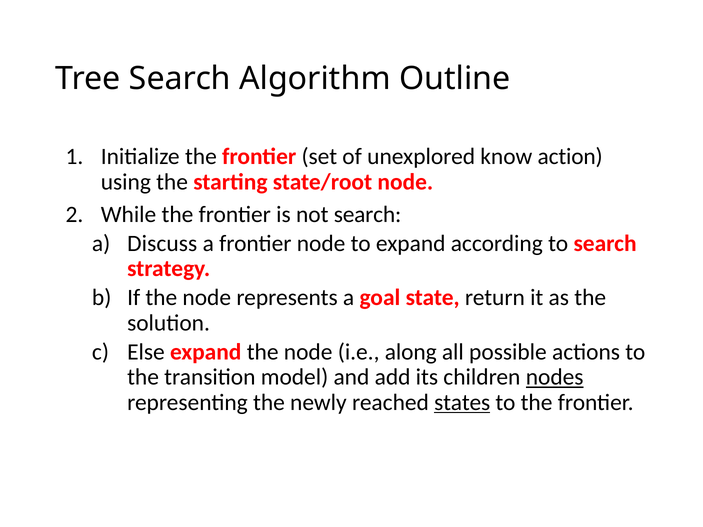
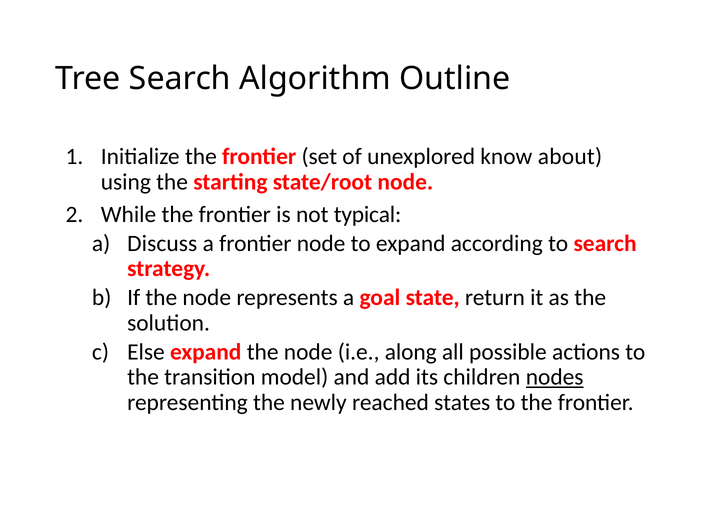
action: action -> about
not search: search -> typical
states underline: present -> none
